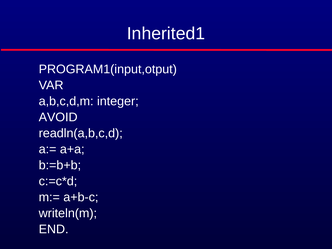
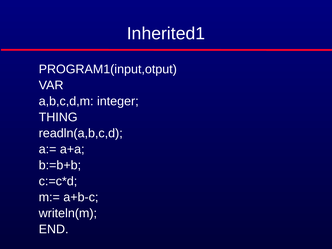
AVOID: AVOID -> THING
